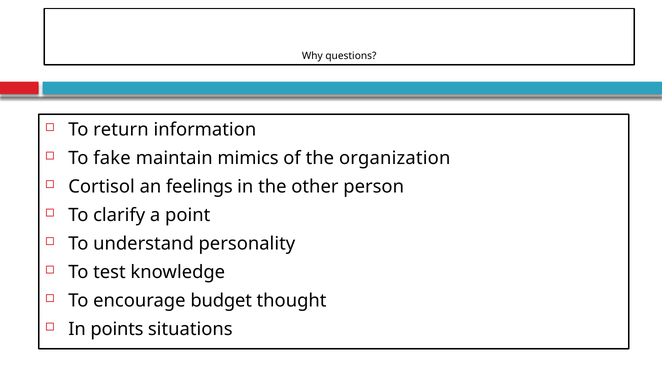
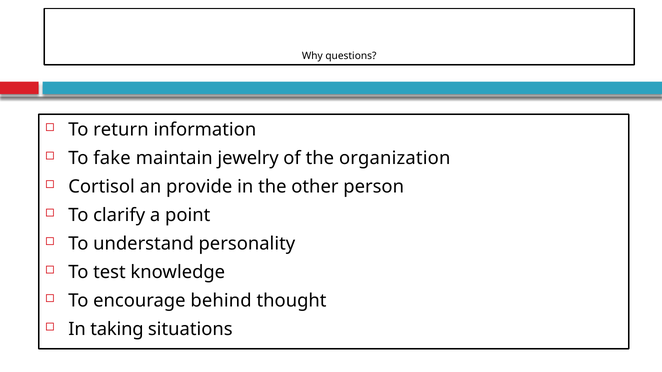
mimics: mimics -> jewelry
feelings: feelings -> provide
budget: budget -> behind
points: points -> taking
